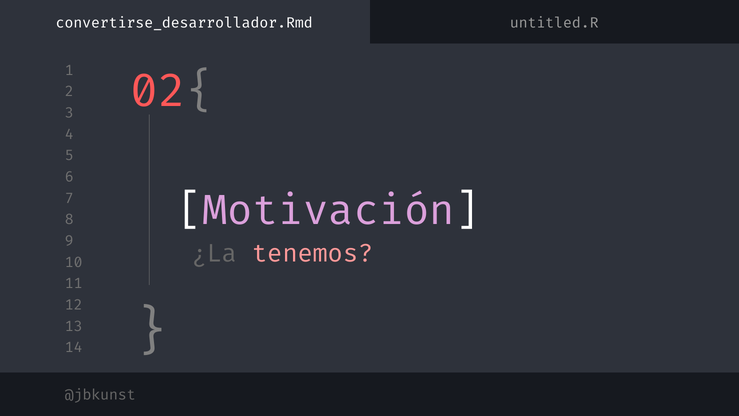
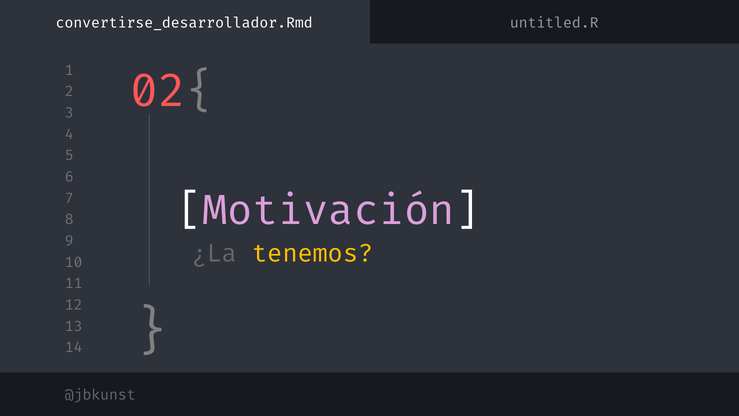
tenemos colour: pink -> yellow
